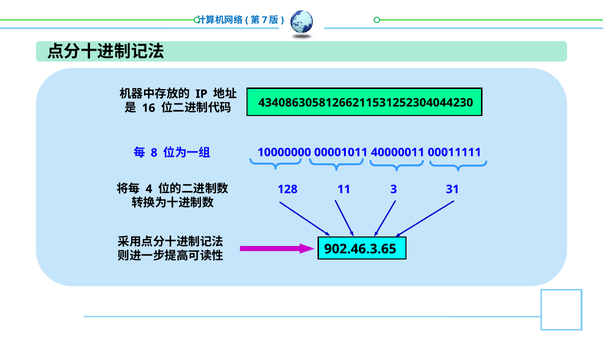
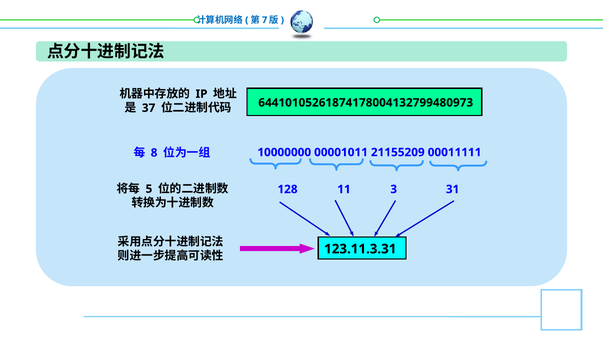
43408630581266211531252304044230: 43408630581266211531252304044230 -> 64410105261874178004132799480973
16: 16 -> 37
40000011: 40000011 -> 21155209
4: 4 -> 5
902.46.3.65: 902.46.3.65 -> 123.11.3.31
